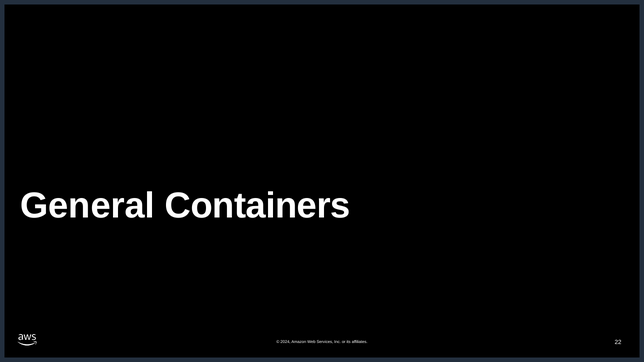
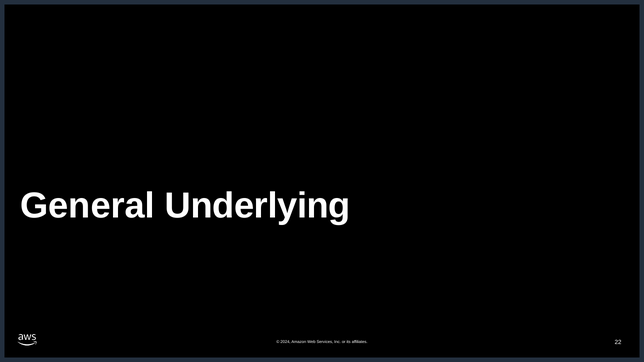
Containers: Containers -> Underlying
